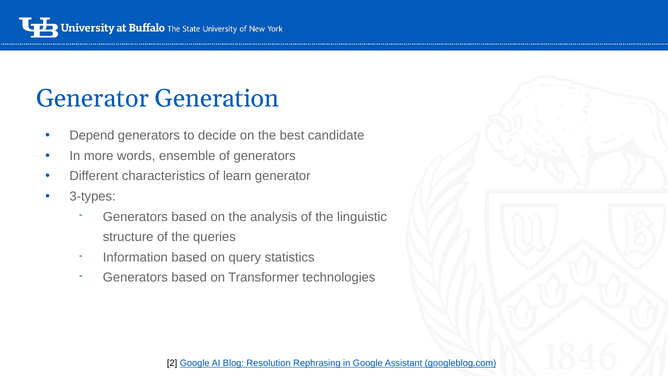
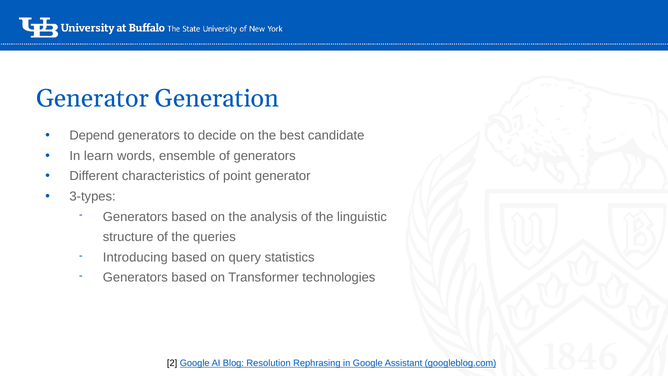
more: more -> learn
learn: learn -> point
Information: Information -> Introducing
